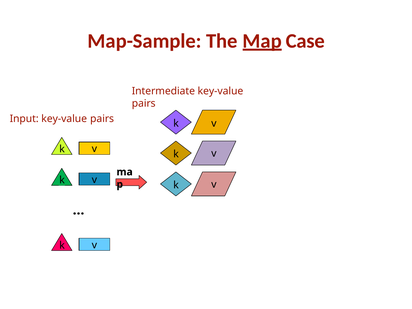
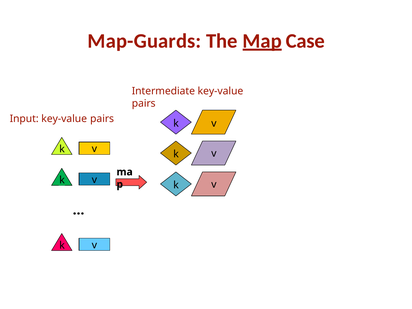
Map-Sample: Map-Sample -> Map-Guards
